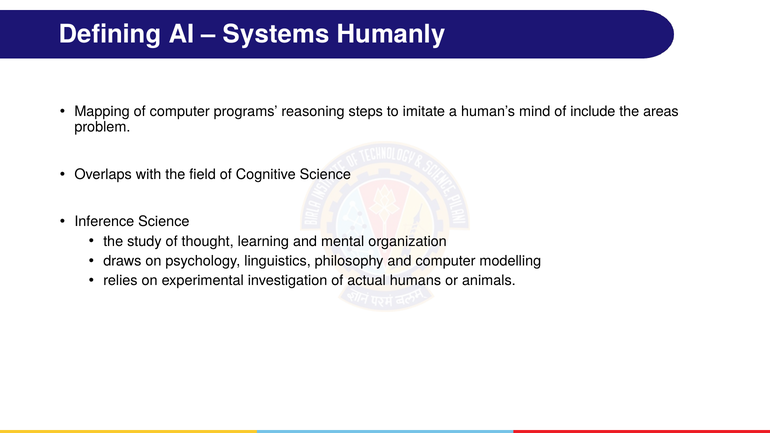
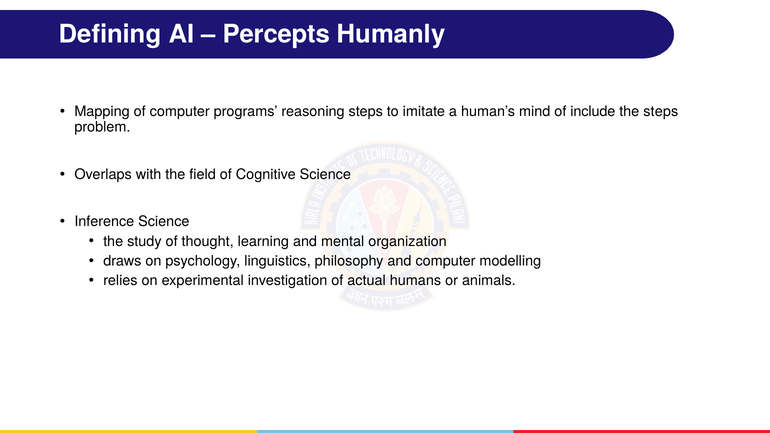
Systems: Systems -> Percepts
the areas: areas -> steps
